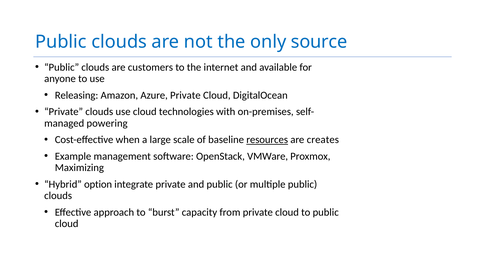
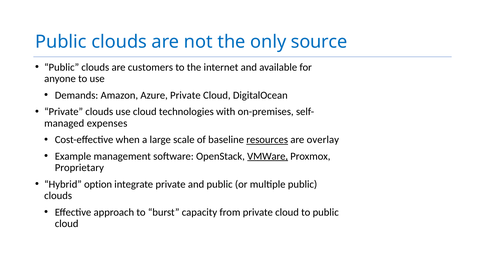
Releasing: Releasing -> Demands
powering: powering -> expenses
creates: creates -> overlay
VMWare underline: none -> present
Maximizing: Maximizing -> Proprietary
